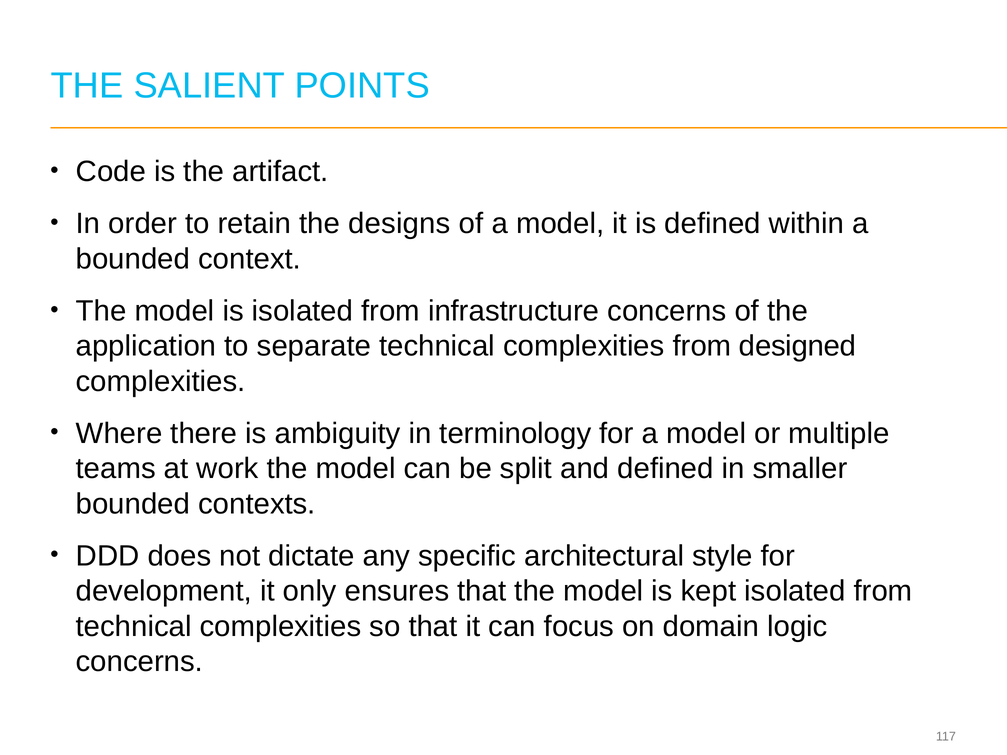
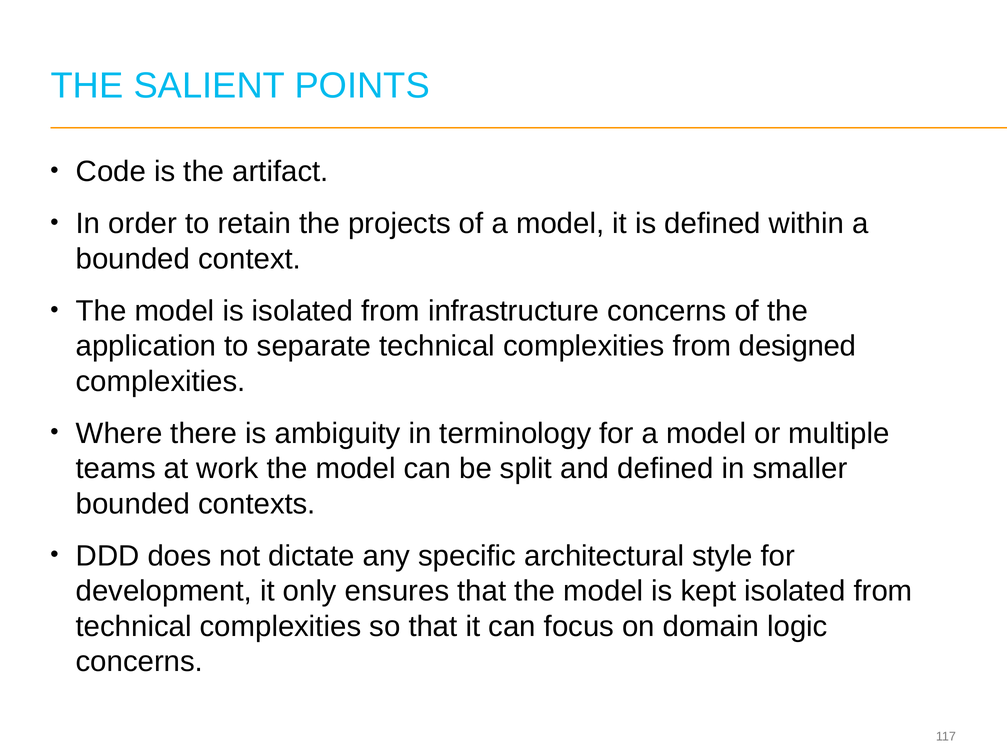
designs: designs -> projects
